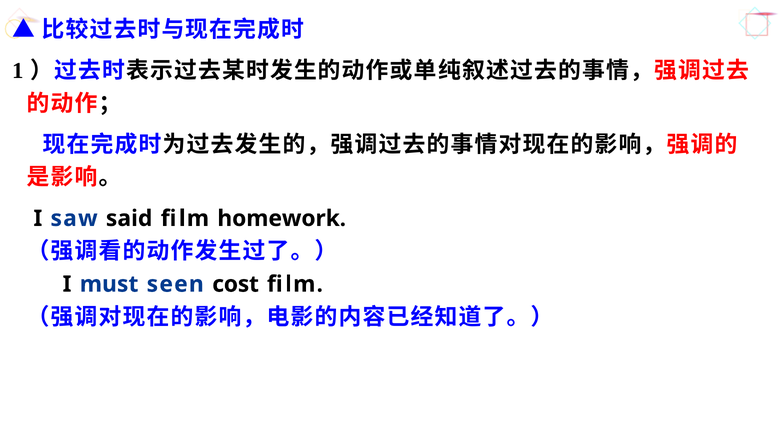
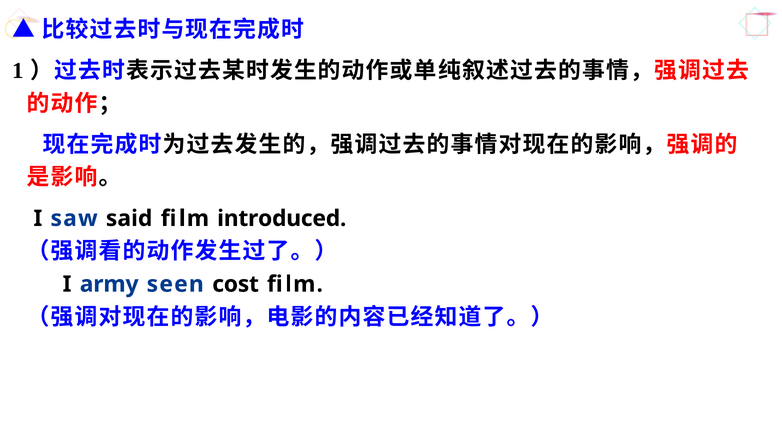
homework: homework -> introduced
must: must -> army
